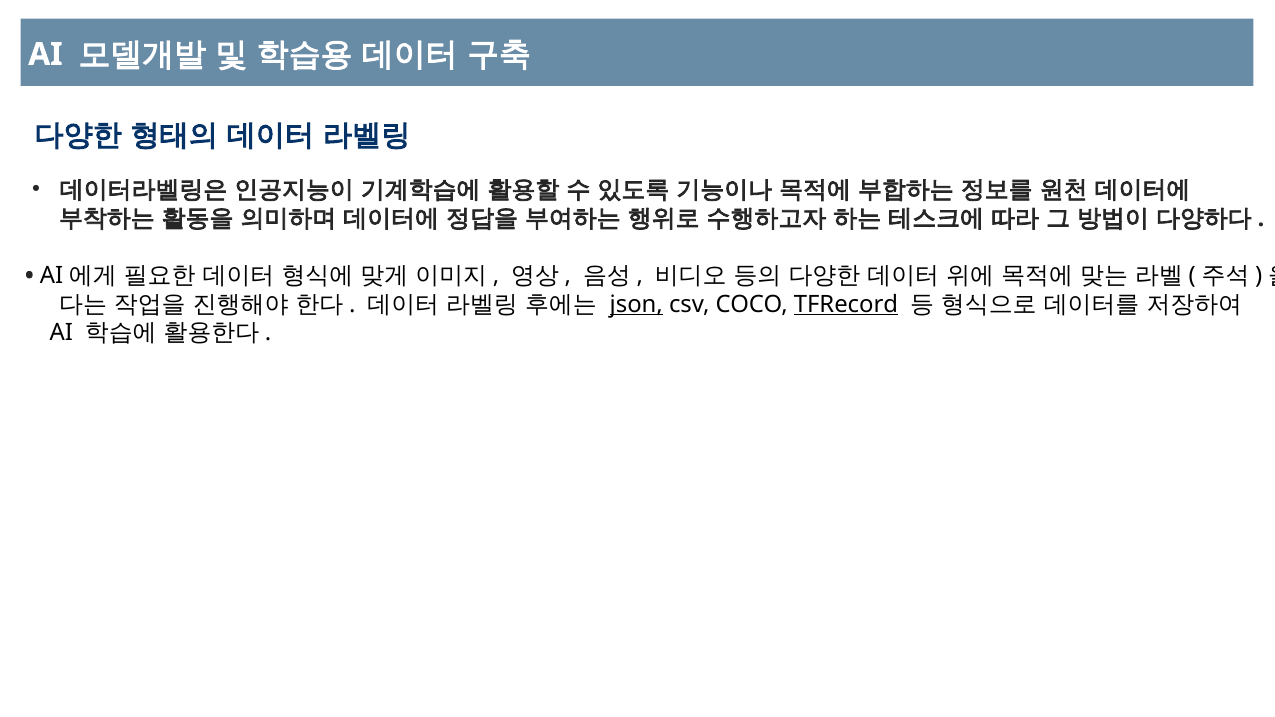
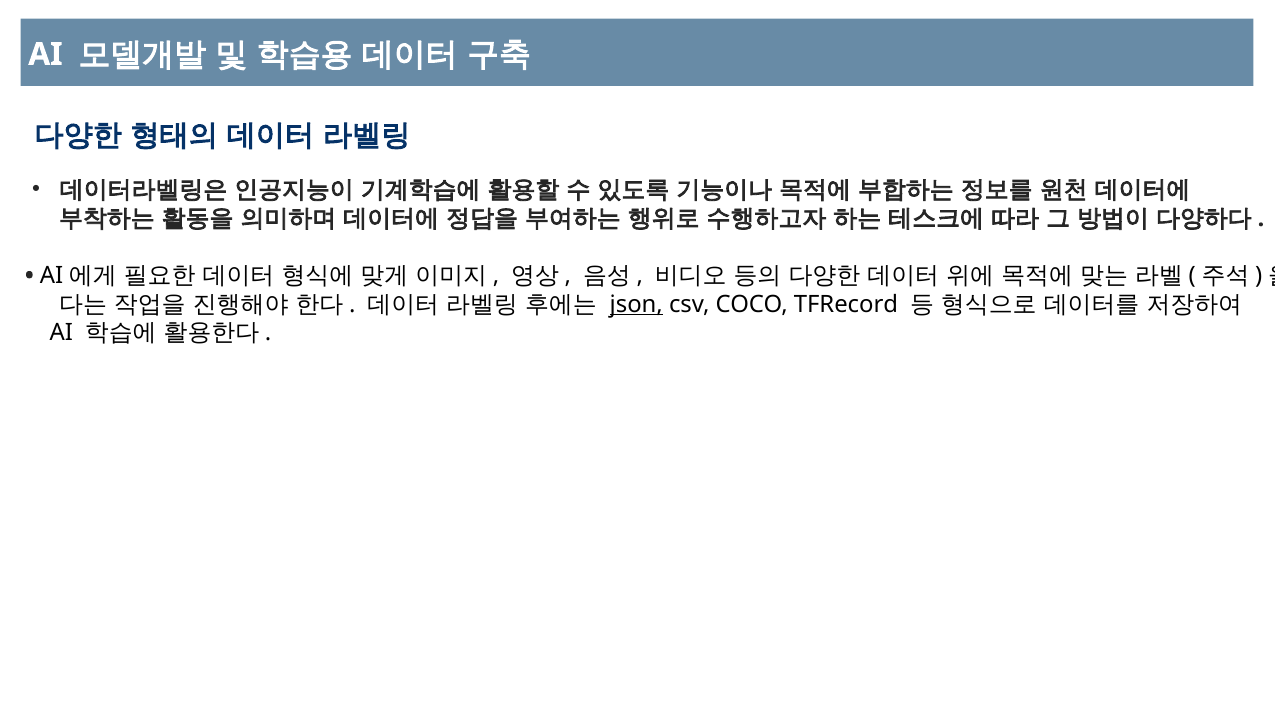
TFRecord underline: present -> none
